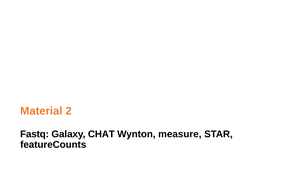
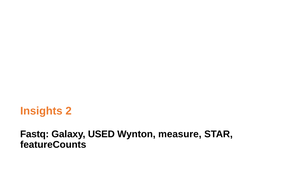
Material: Material -> Insights
CHAT: CHAT -> USED
